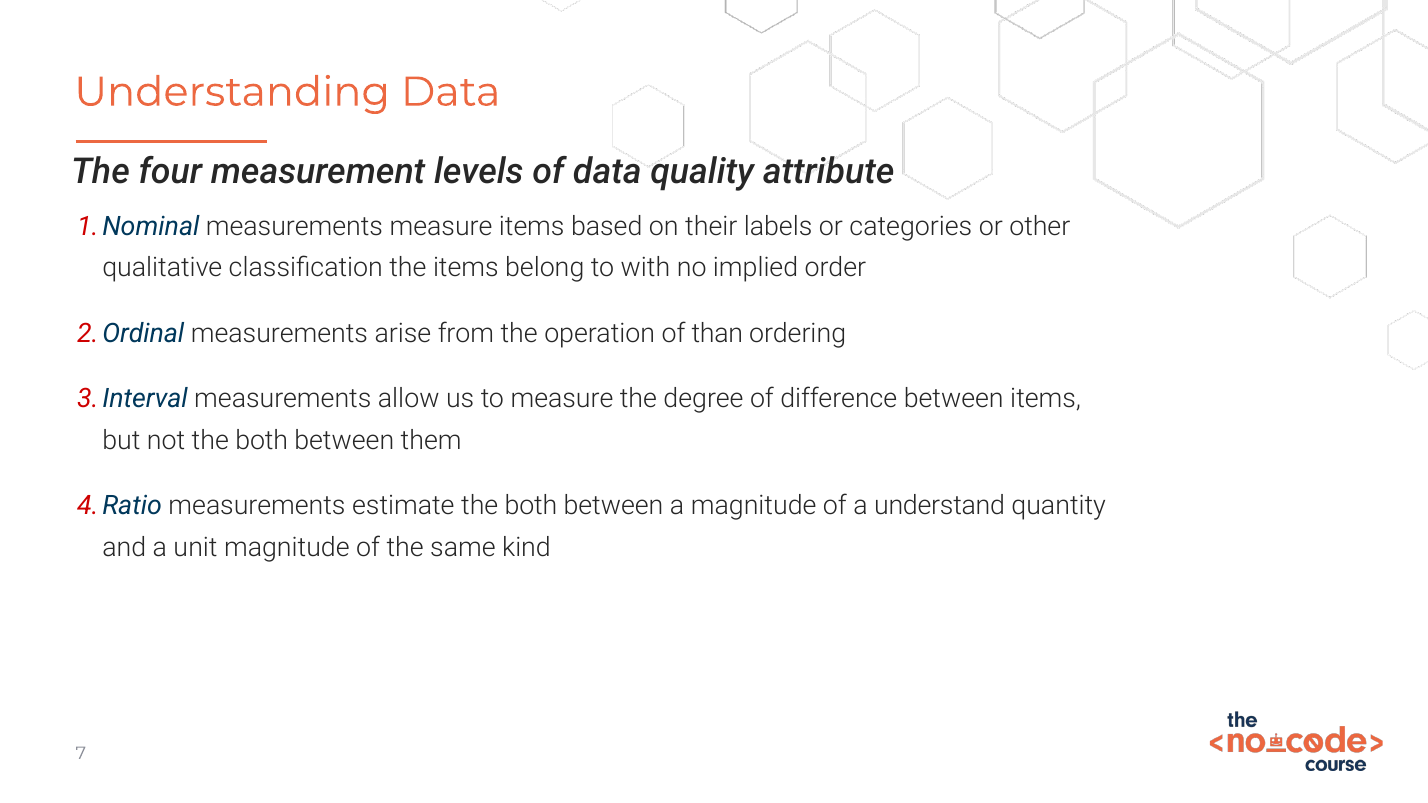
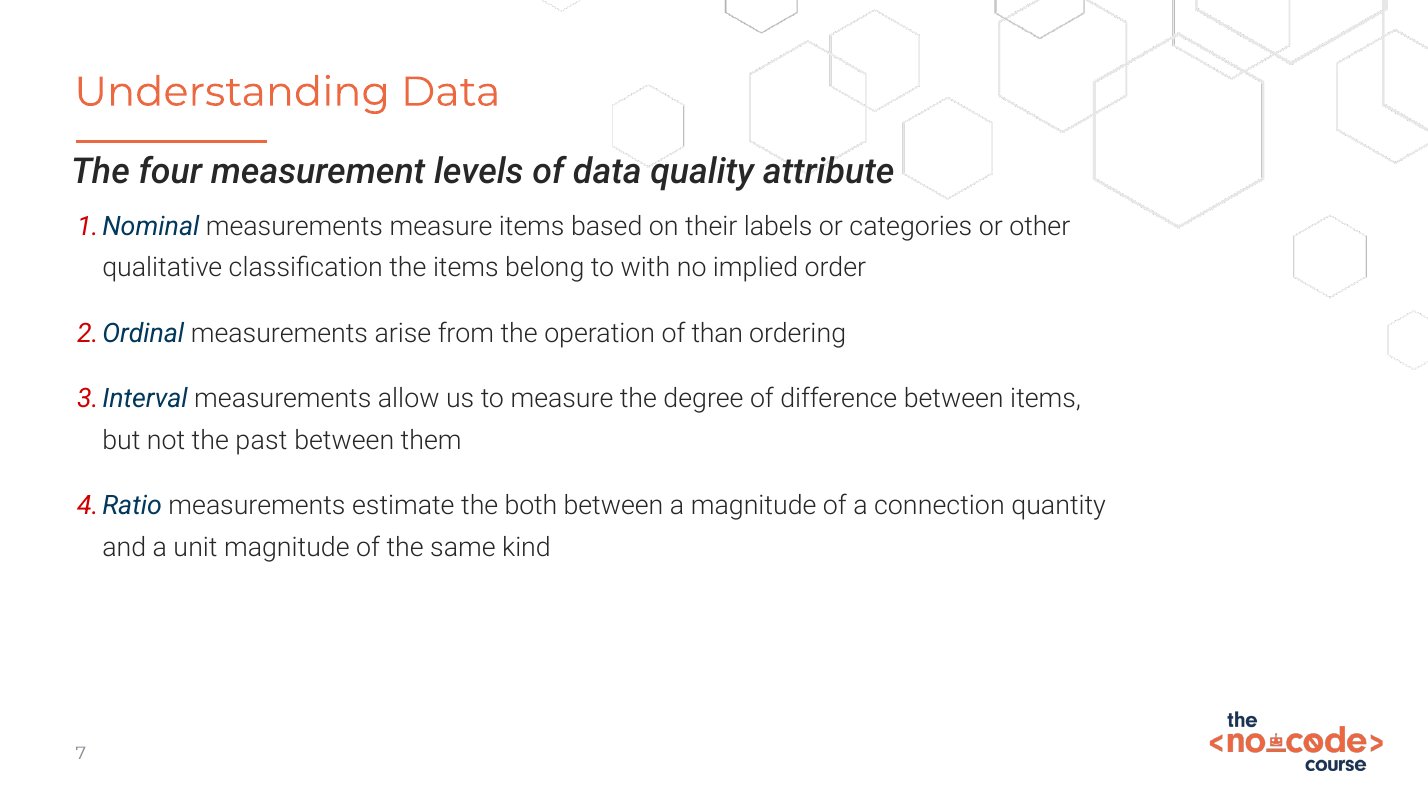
not the both: both -> past
understand: understand -> connection
